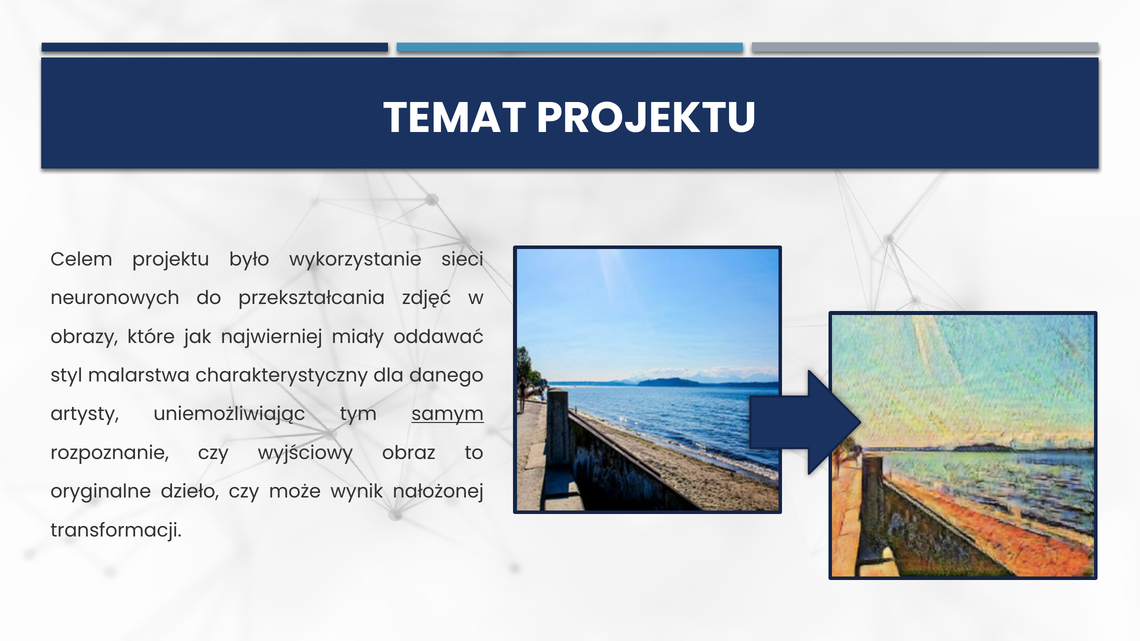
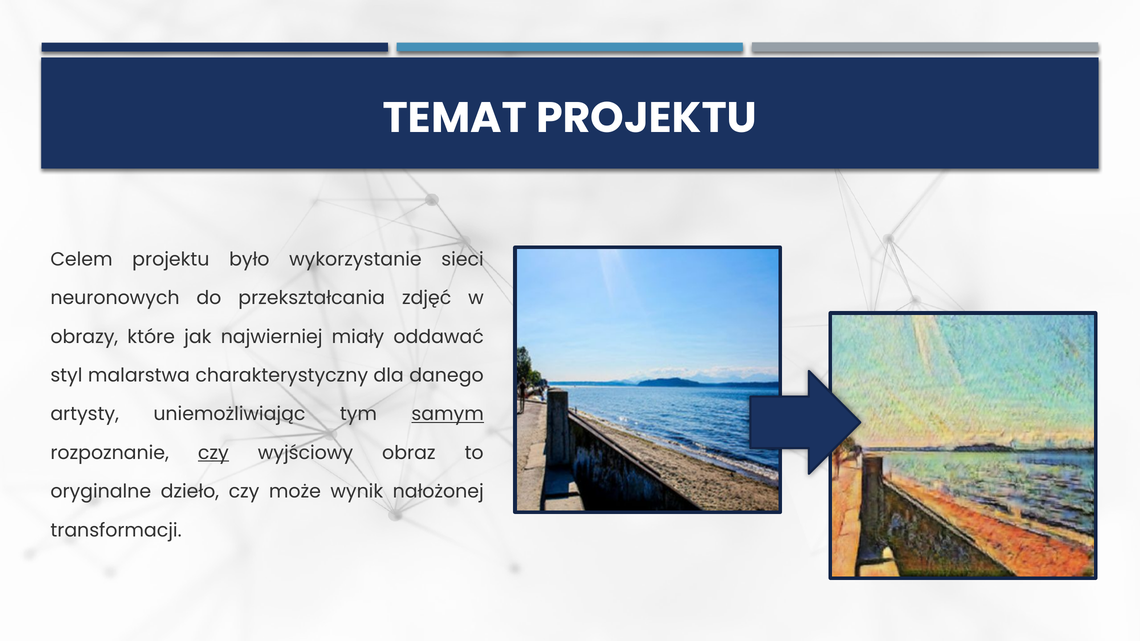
czy at (213, 453) underline: none -> present
